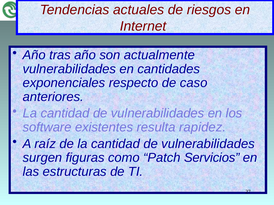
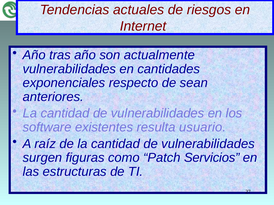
caso: caso -> sean
rapidez: rapidez -> usuario
